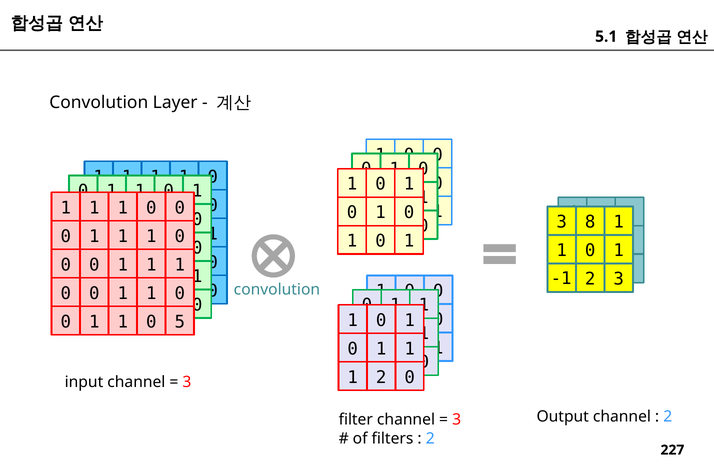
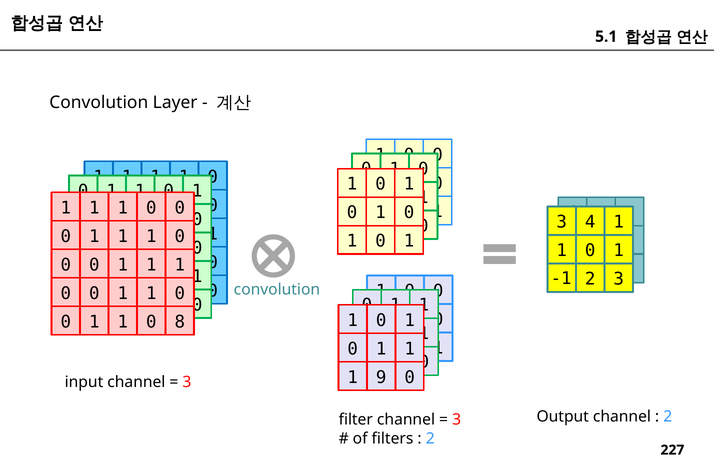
3 8: 8 -> 4
5: 5 -> 8
2 at (381, 377): 2 -> 9
